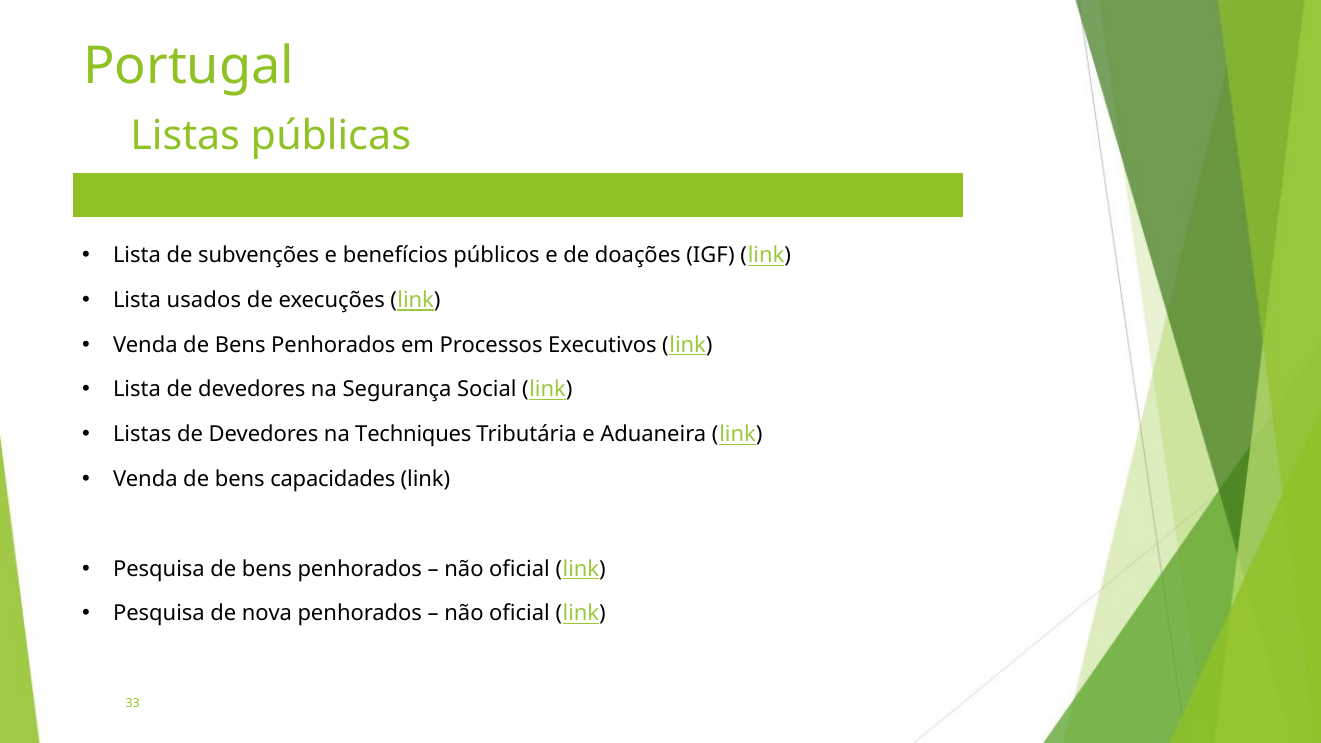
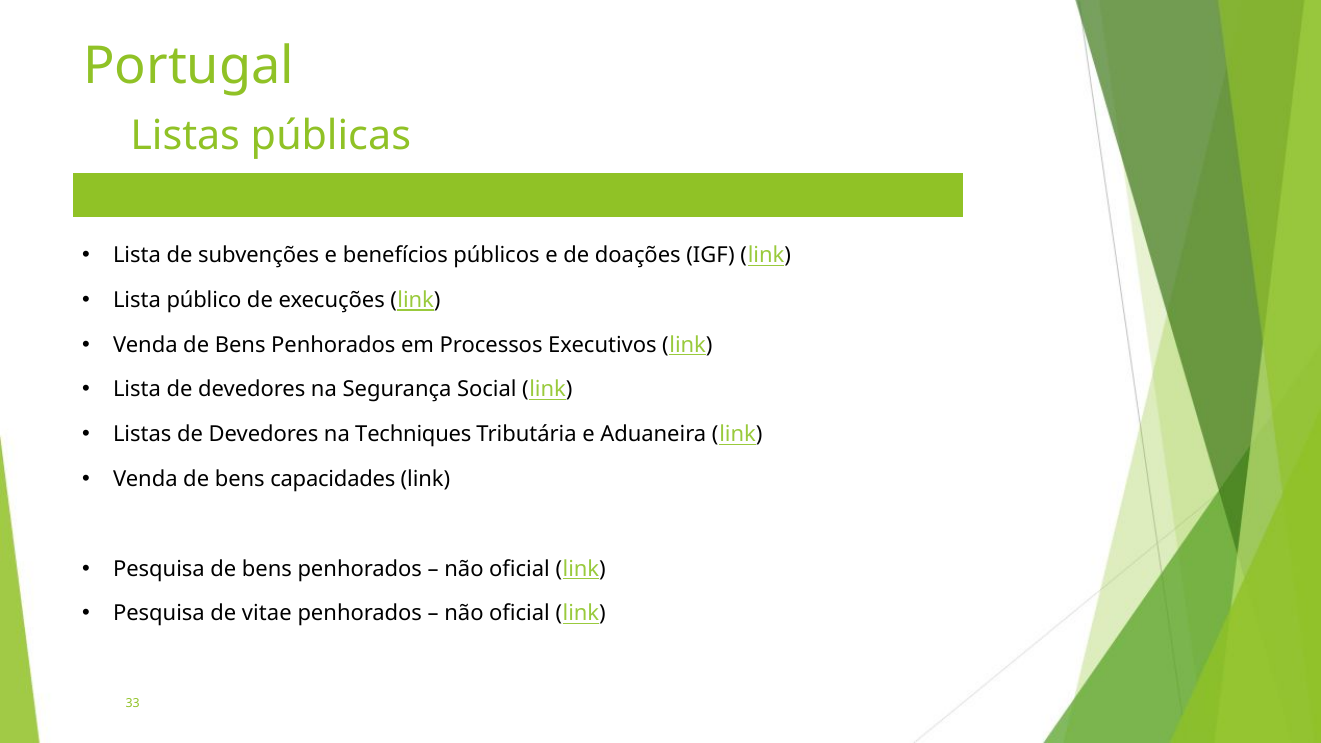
usados: usados -> público
nova: nova -> vitae
